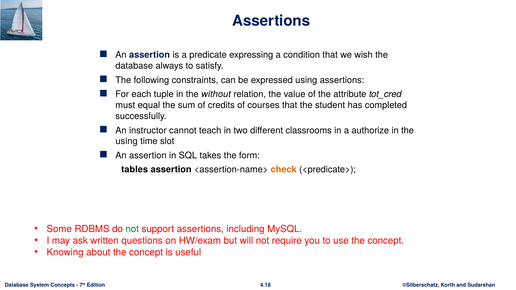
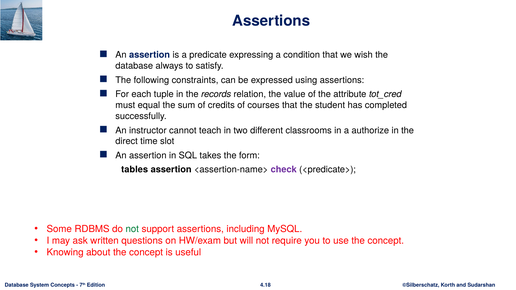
without: without -> records
using at (127, 141): using -> direct
check colour: orange -> purple
